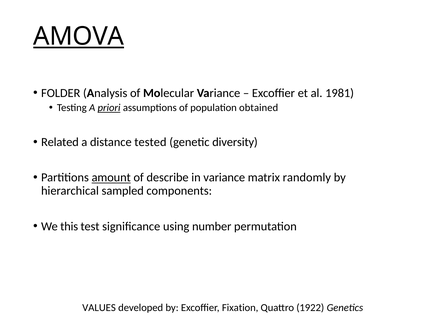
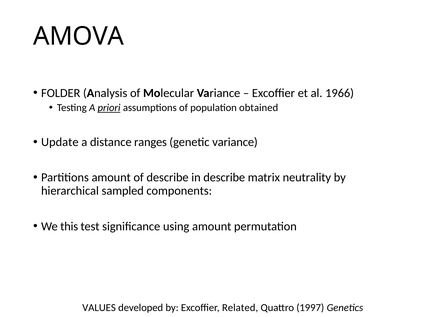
AMOVA underline: present -> none
1981: 1981 -> 1966
Related: Related -> Update
tested: tested -> ranges
genetic diversity: diversity -> variance
amount at (111, 177) underline: present -> none
in variance: variance -> describe
randomly: randomly -> neutrality
using number: number -> amount
Fixation: Fixation -> Related
1922: 1922 -> 1997
